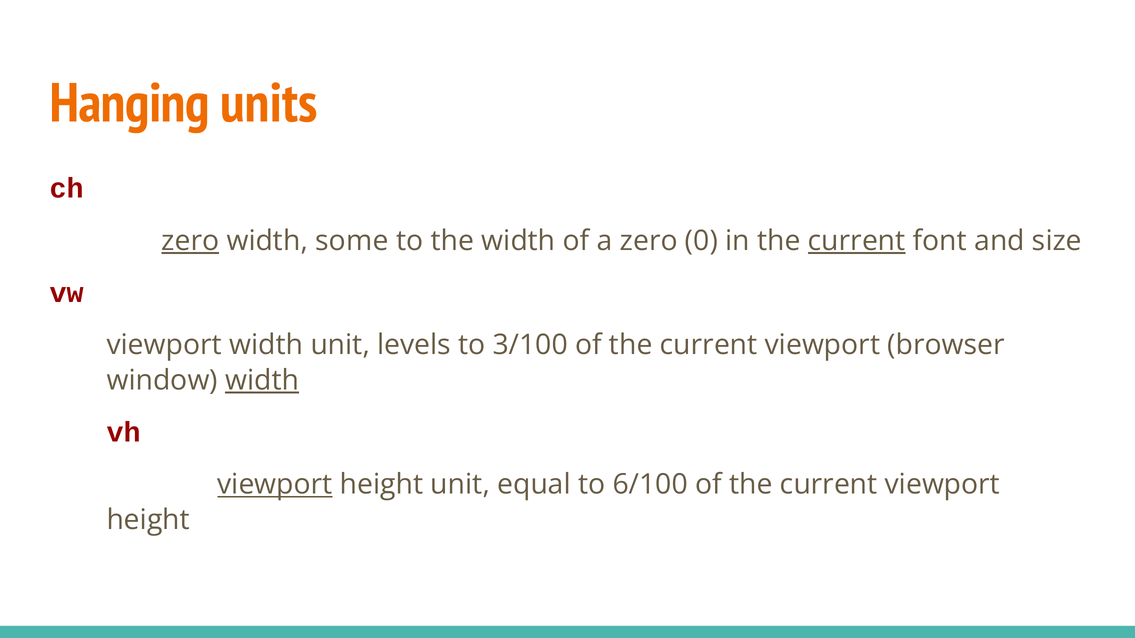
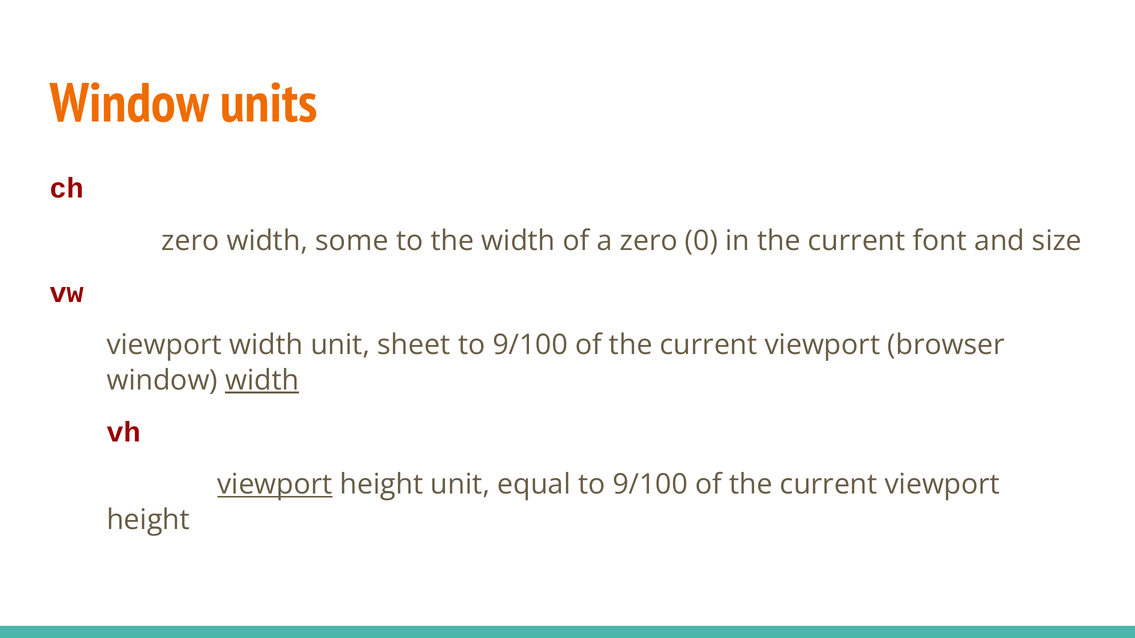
Hanging at (130, 104): Hanging -> Window
zero at (190, 241) underline: present -> none
current at (857, 241) underline: present -> none
levels: levels -> sheet
3/100 at (530, 345): 3/100 -> 9/100
equal to 6/100: 6/100 -> 9/100
